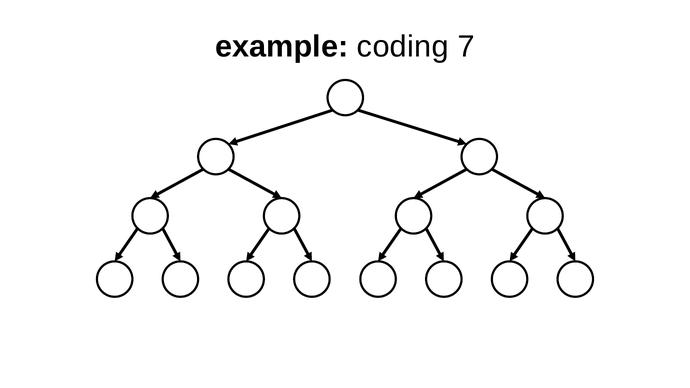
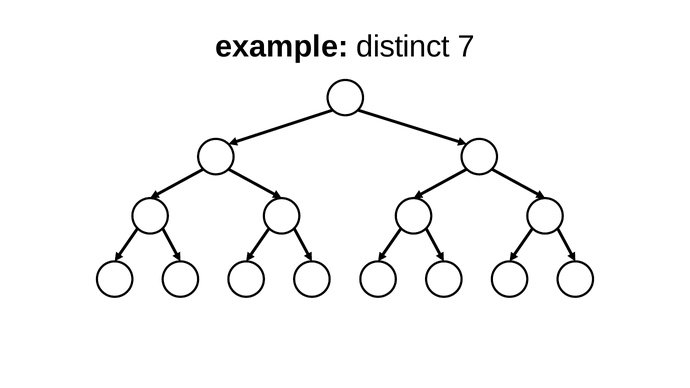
coding: coding -> distinct
